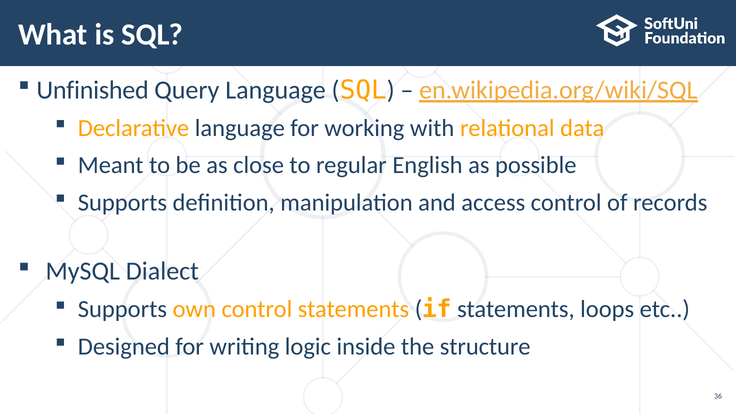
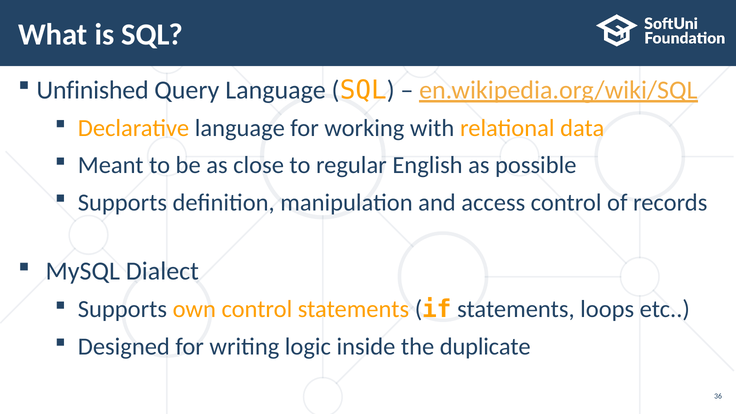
structure: structure -> duplicate
